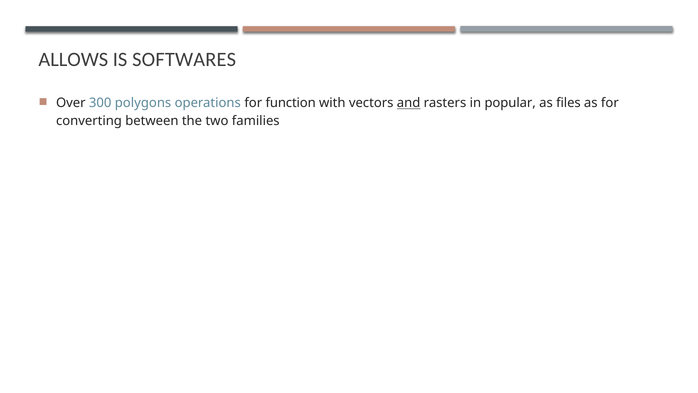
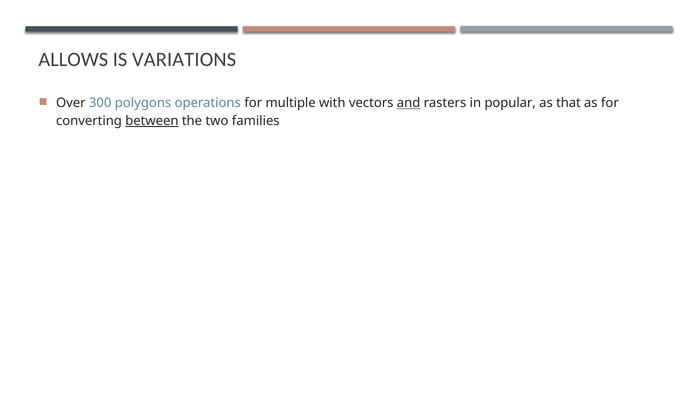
SOFTWARES: SOFTWARES -> VARIATIONS
function: function -> multiple
files: files -> that
between underline: none -> present
